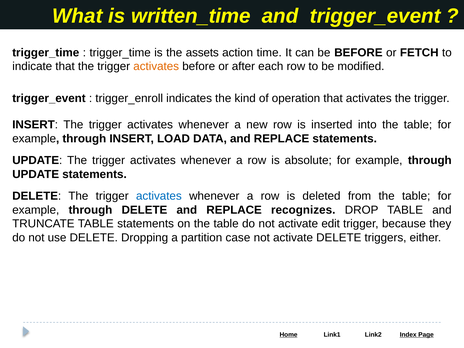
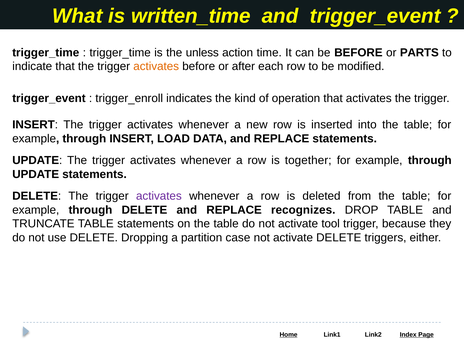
assets: assets -> unless
FETCH: FETCH -> PARTS
absolute: absolute -> together
activates at (159, 196) colour: blue -> purple
edit: edit -> tool
